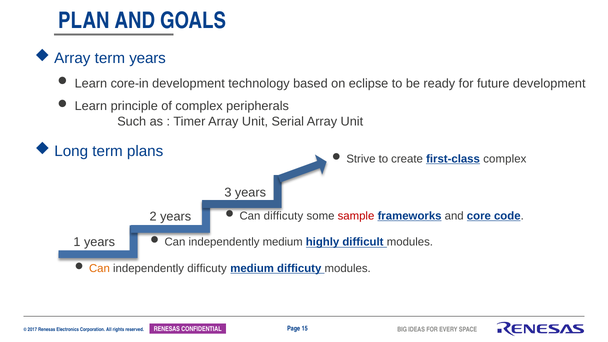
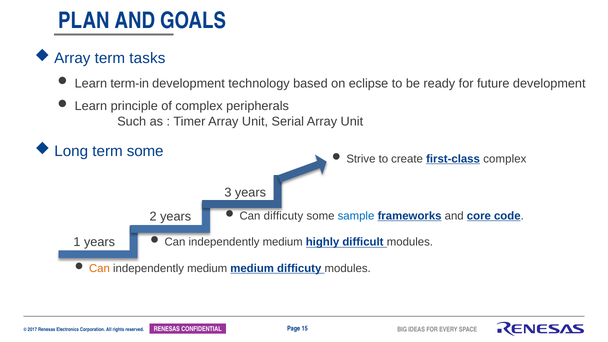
term years: years -> tasks
core-in: core-in -> term-in
term plans: plans -> some
sample colour: red -> blue
difficuty at (207, 268): difficuty -> medium
